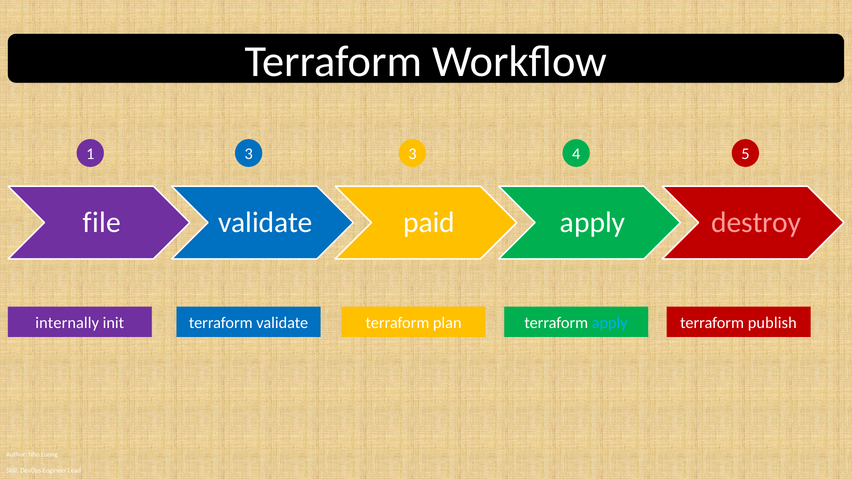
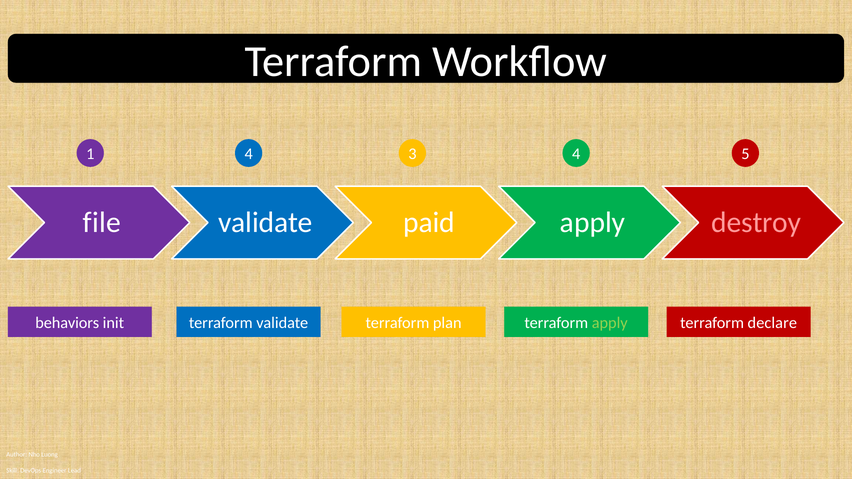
1 3: 3 -> 4
internally: internally -> behaviors
apply at (610, 323) colour: light blue -> light green
publish: publish -> declare
